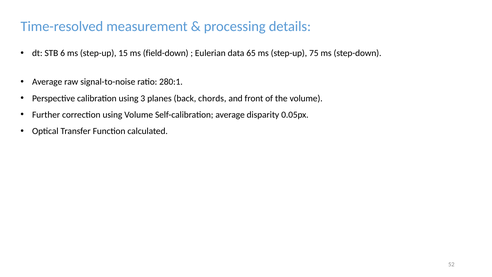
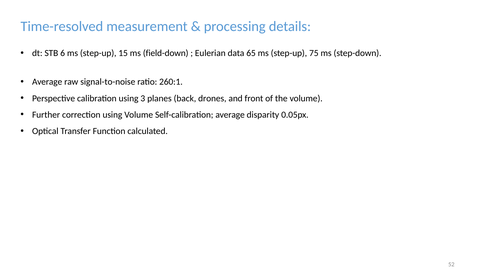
280:1: 280:1 -> 260:1
chords: chords -> drones
